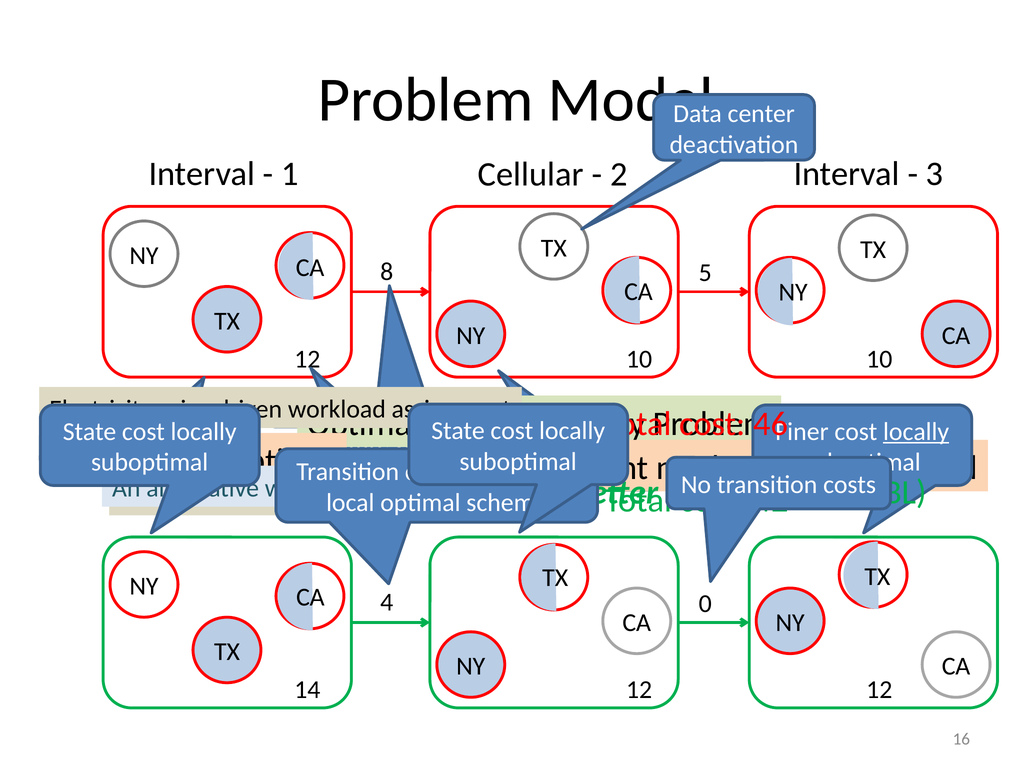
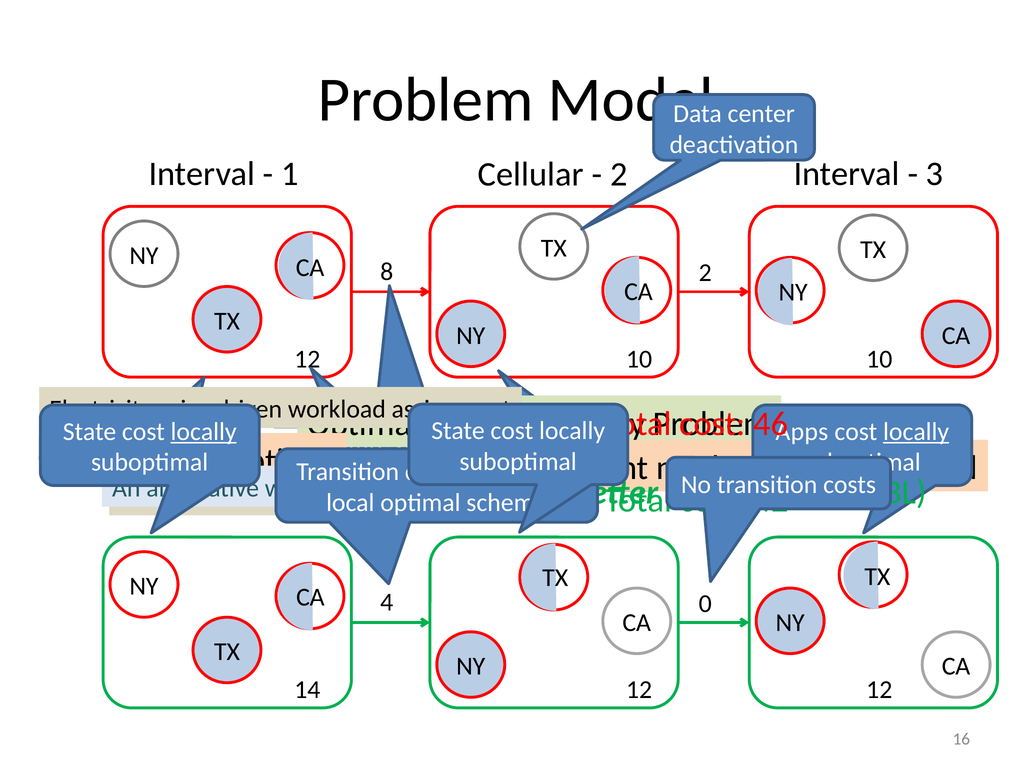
8 5: 5 -> 2
locally at (204, 432) underline: none -> present
Finer: Finer -> Apps
